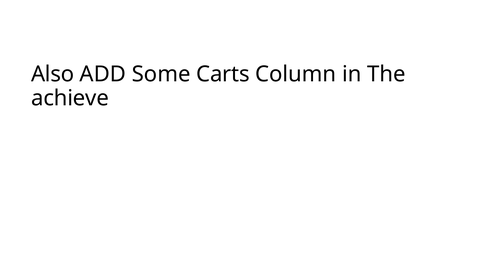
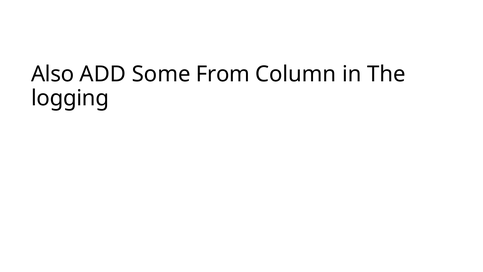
Carts: Carts -> From
achieve: achieve -> logging
